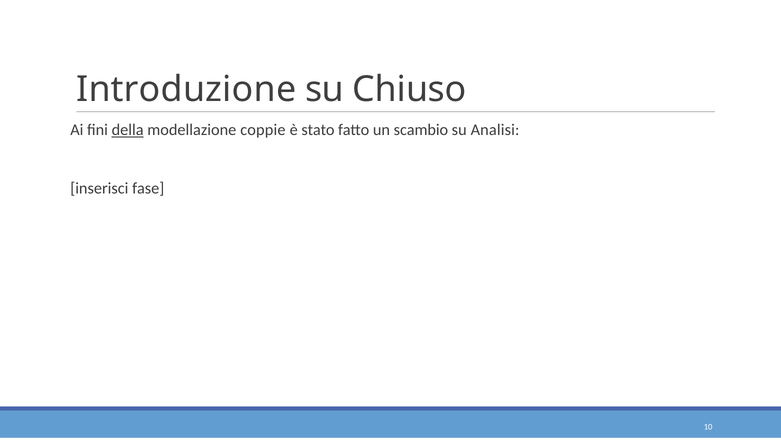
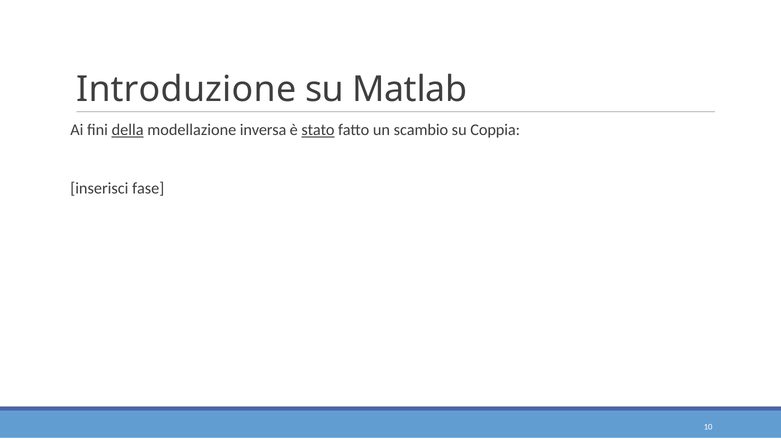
Chiuso: Chiuso -> Matlab
coppie: coppie -> inversa
stato underline: none -> present
Analisi: Analisi -> Coppia
